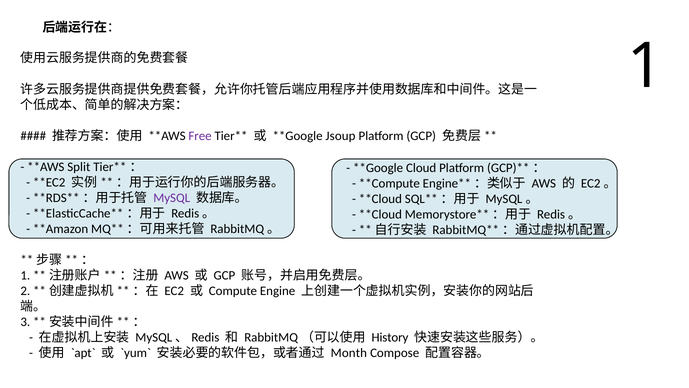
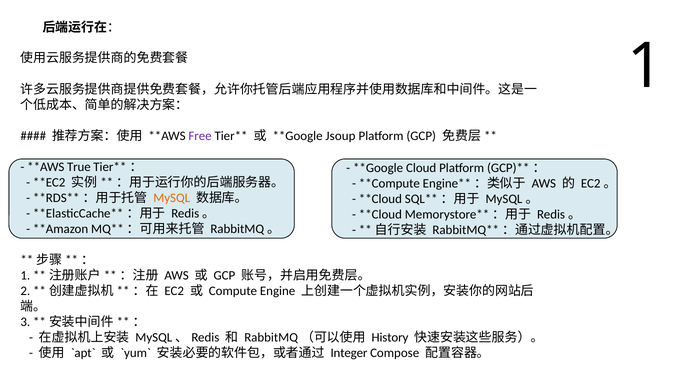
Split: Split -> True
MySQL colour: purple -> orange
Month: Month -> Integer
